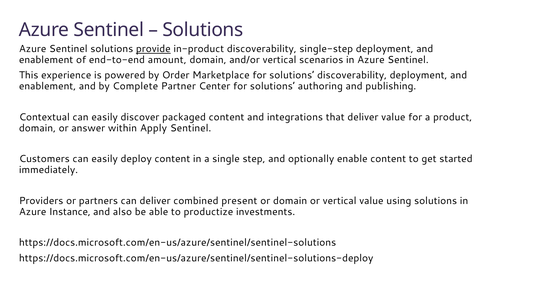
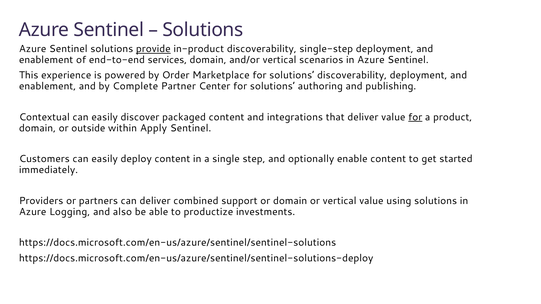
amount: amount -> services
for at (415, 117) underline: none -> present
answer: answer -> outside
present: present -> support
Instance: Instance -> Logging
